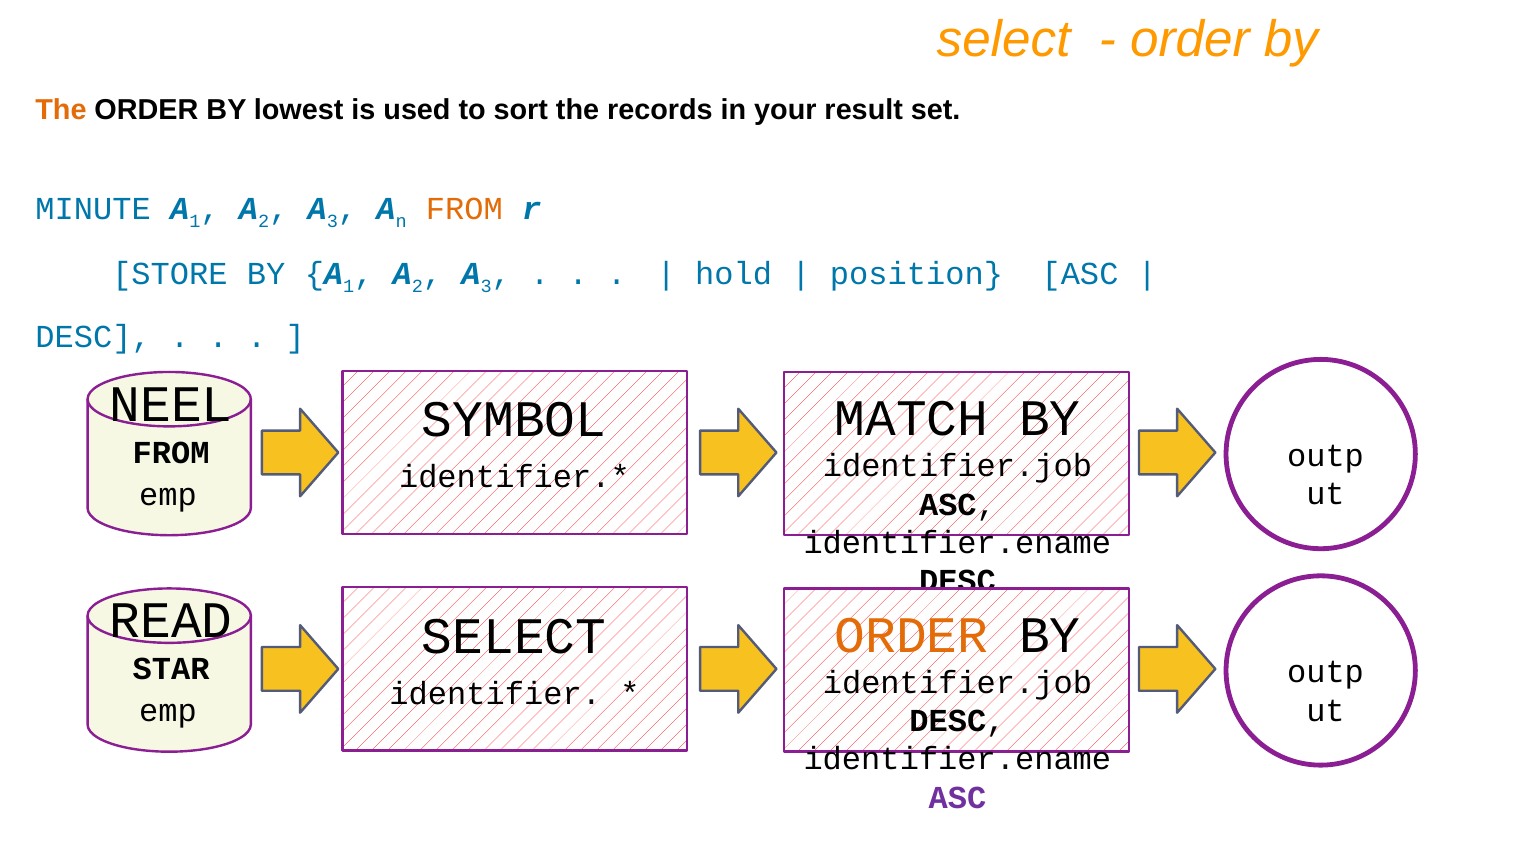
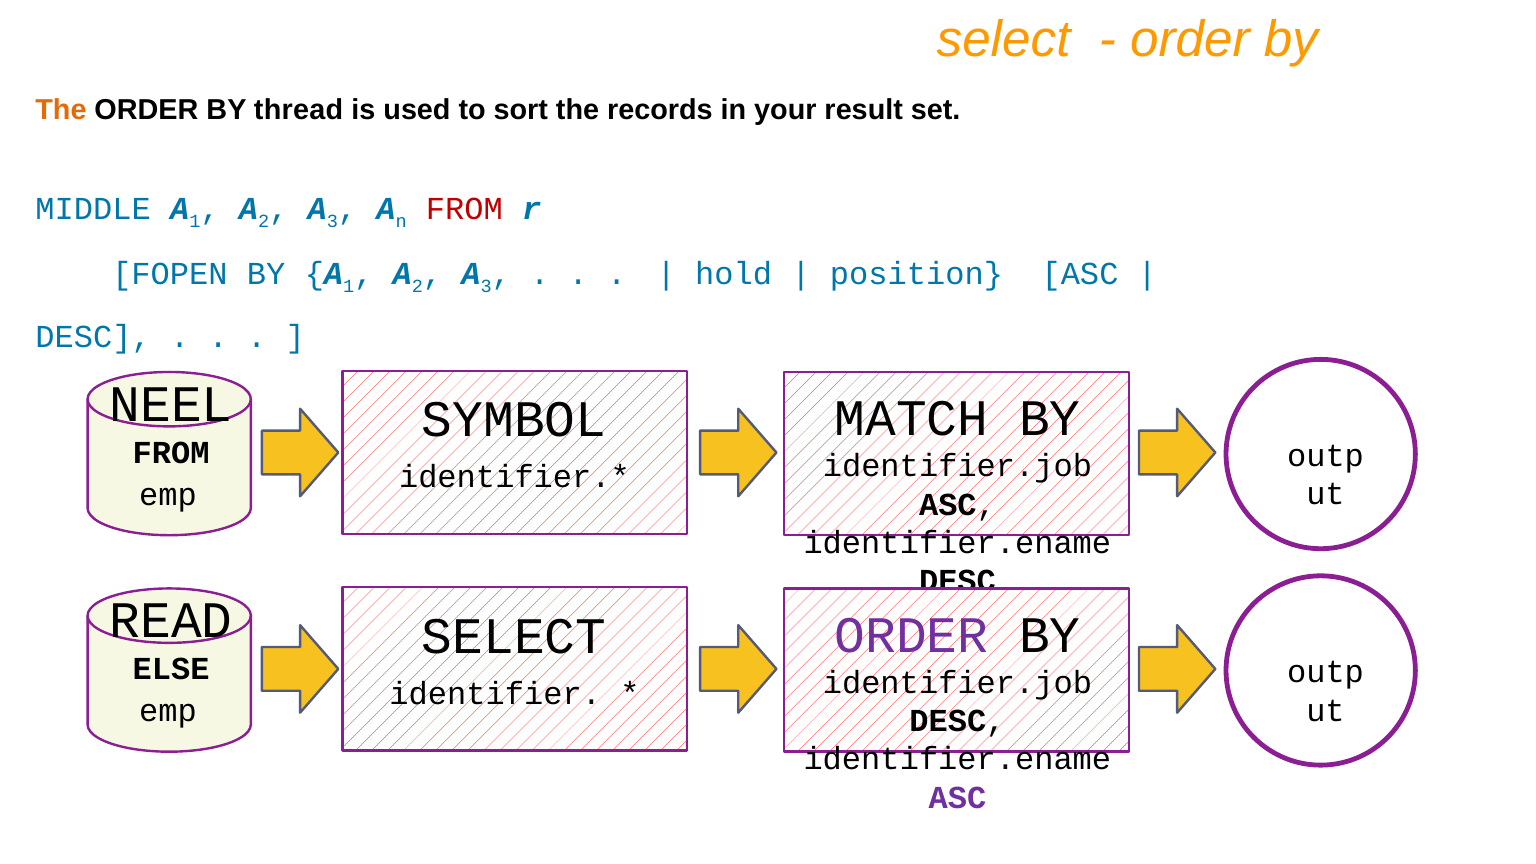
lowest: lowest -> thread
MINUTE: MINUTE -> MIDDLE
FROM at (464, 209) colour: orange -> red
STORE: STORE -> FOPEN
ORDER at (912, 635) colour: orange -> purple
STAR: STAR -> ELSE
